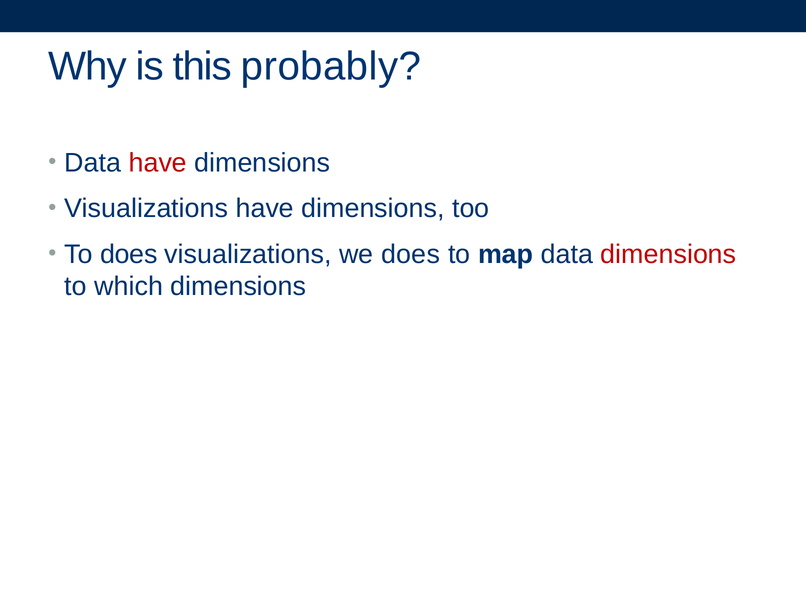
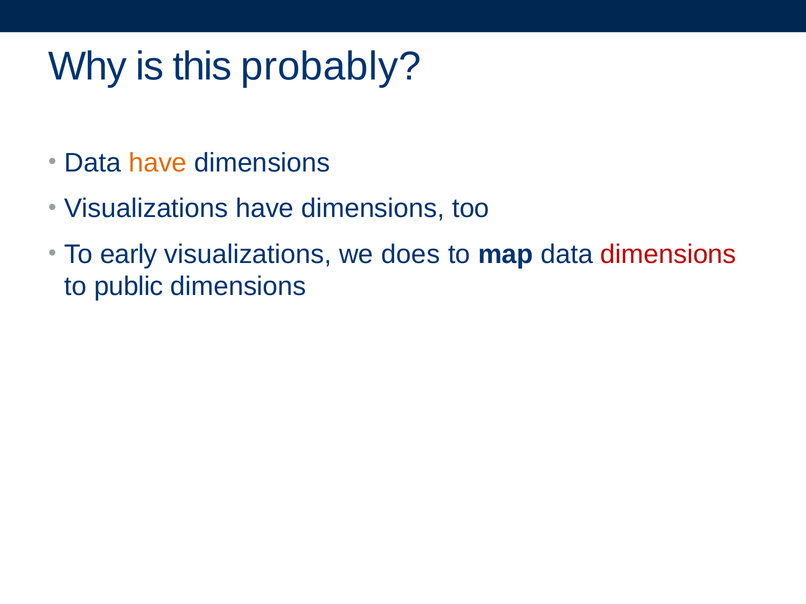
have at (158, 163) colour: red -> orange
To does: does -> early
which: which -> public
